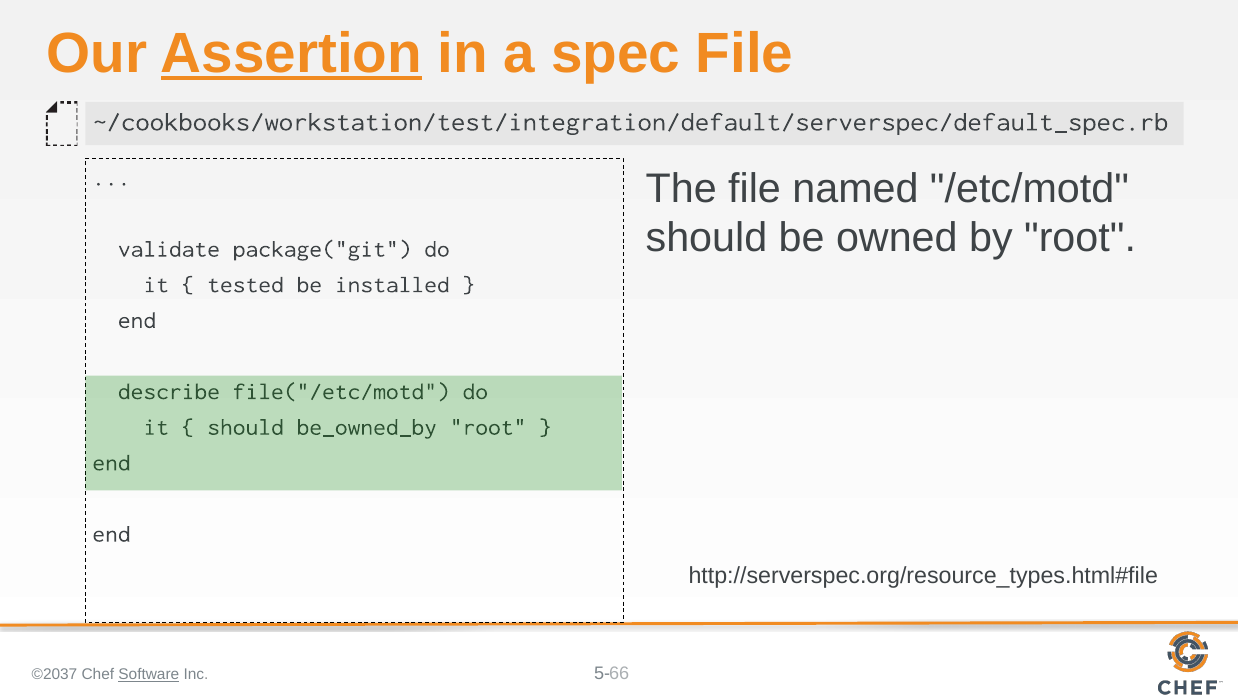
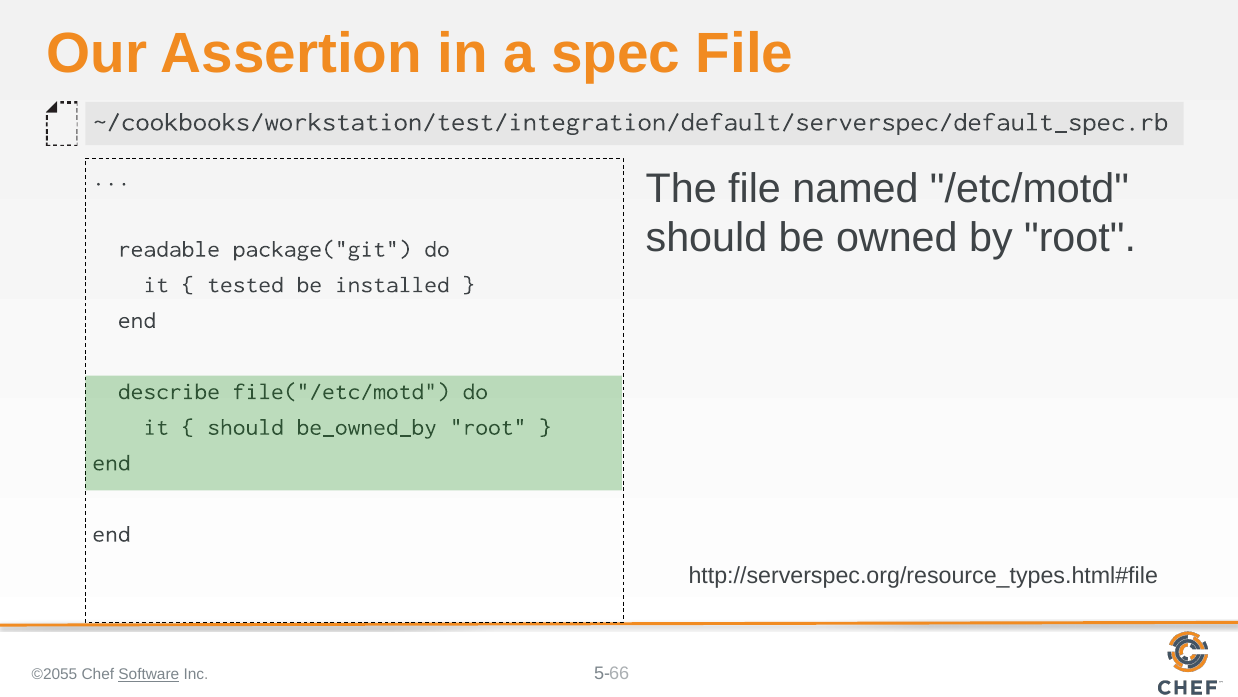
Assertion underline: present -> none
validate: validate -> readable
©2037: ©2037 -> ©2055
